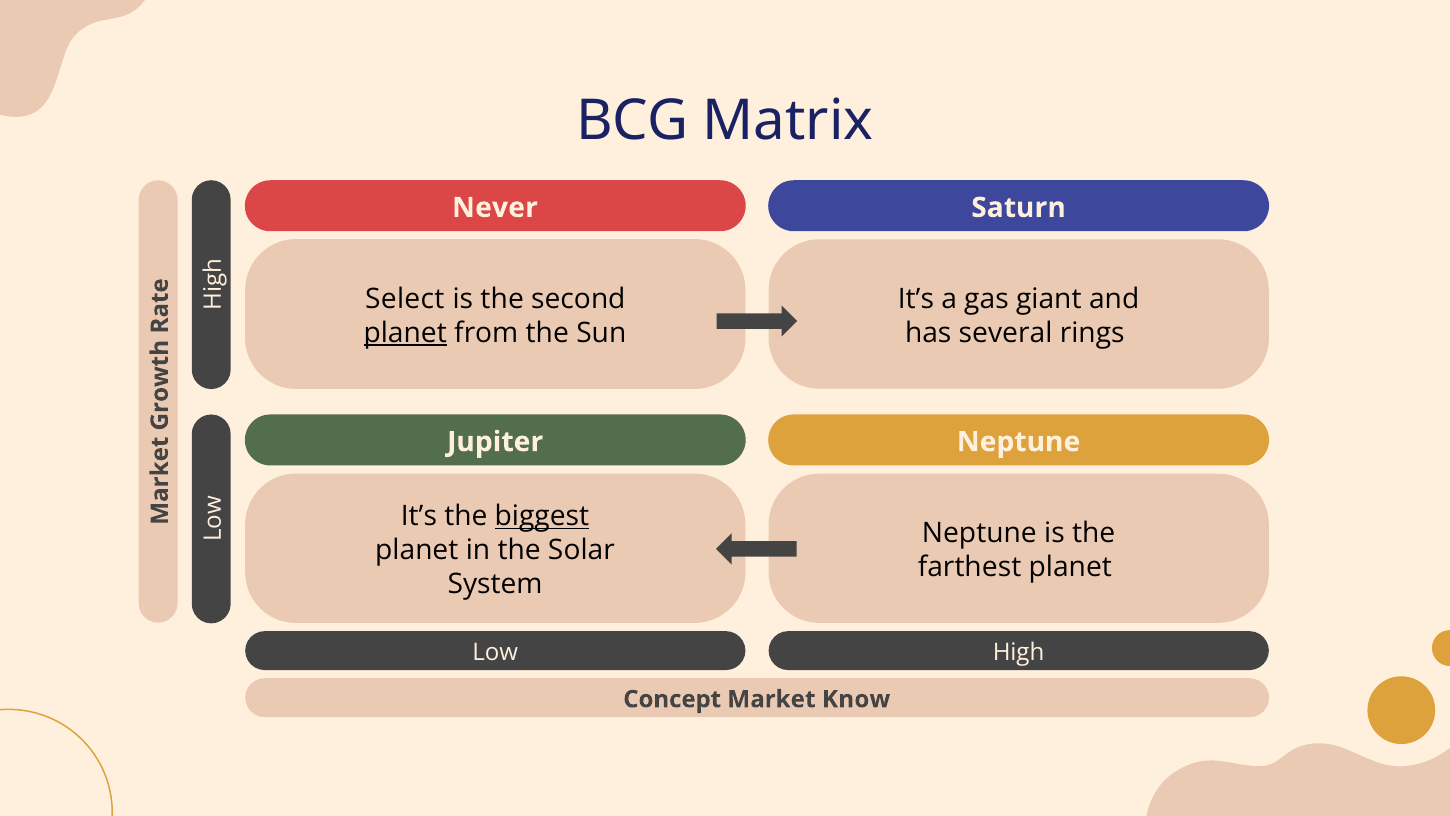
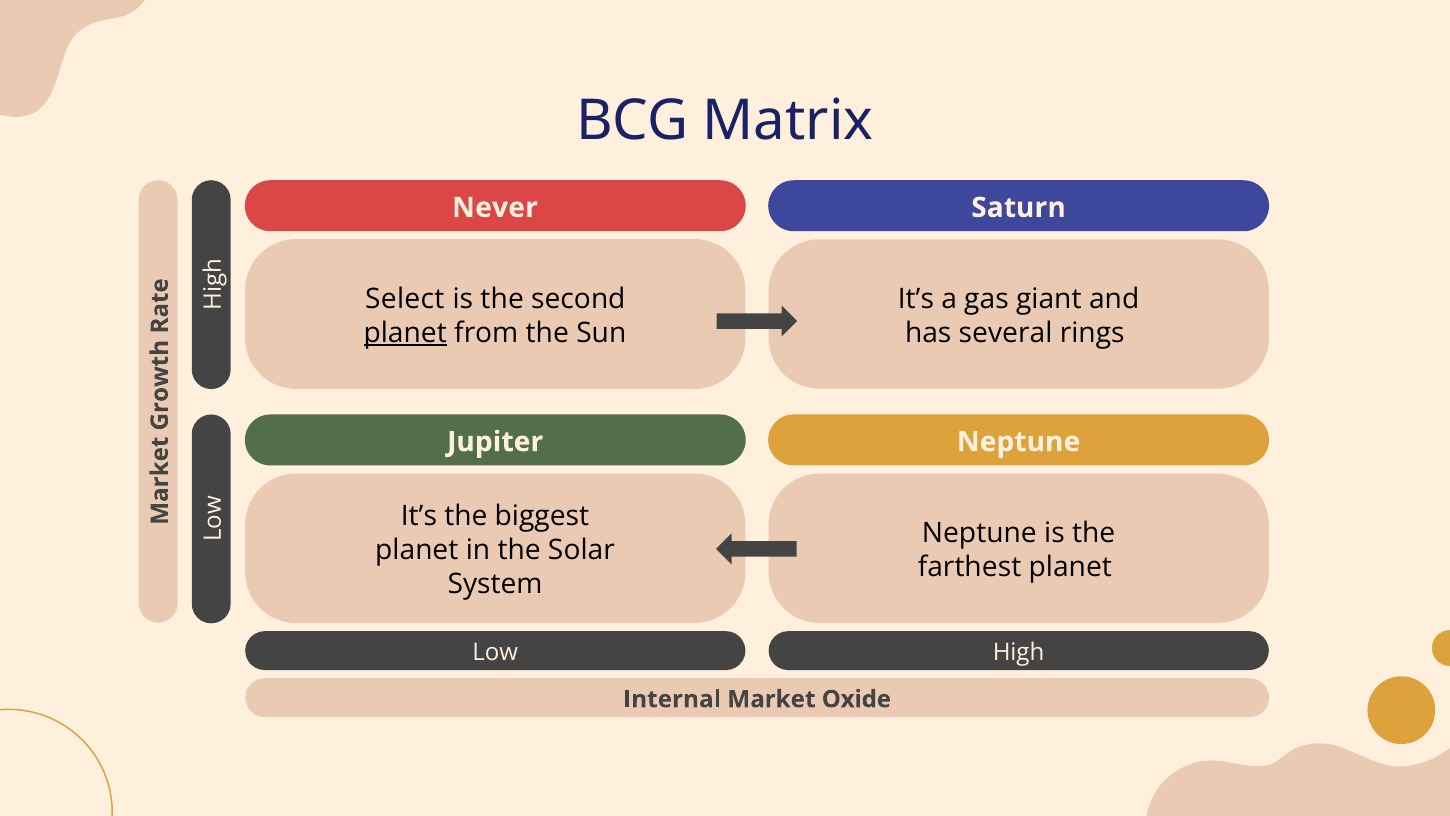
biggest underline: present -> none
Concept: Concept -> Internal
Know: Know -> Oxide
